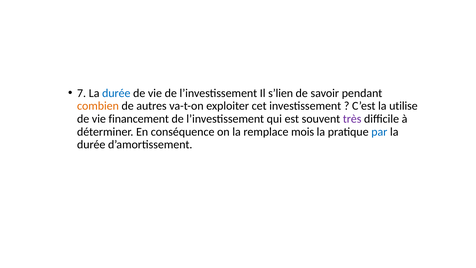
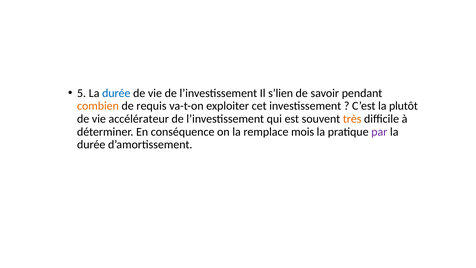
7: 7 -> 5
autres: autres -> requis
utilise: utilise -> plutôt
financement: financement -> accélérateur
très colour: purple -> orange
par colour: blue -> purple
